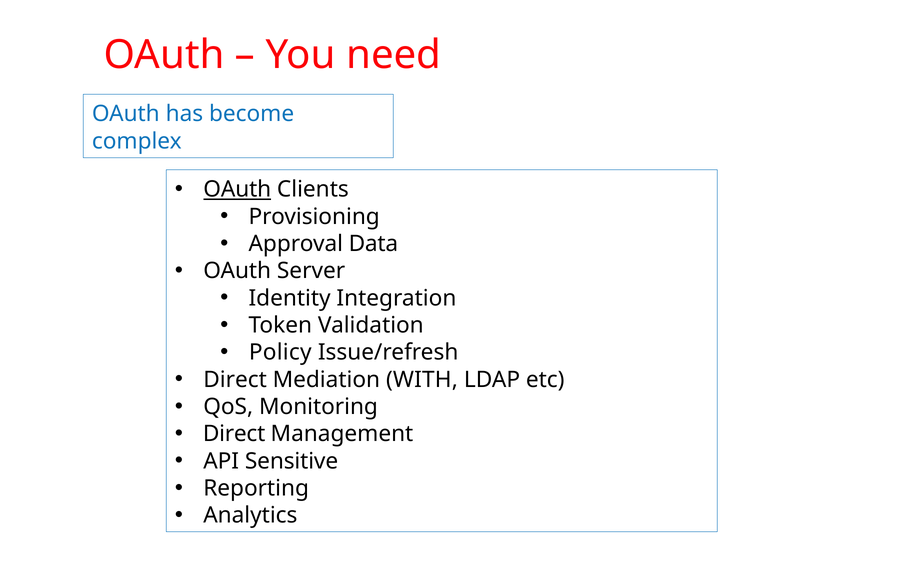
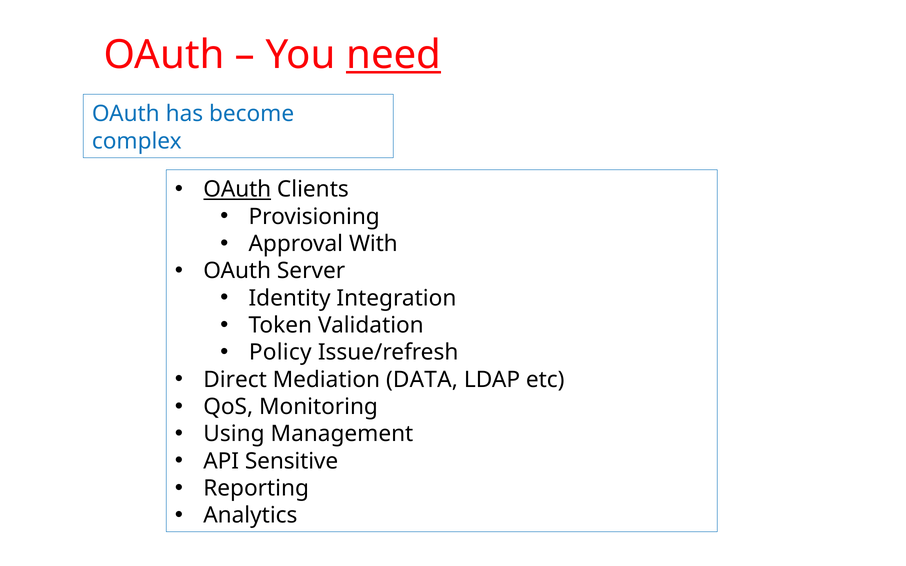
need underline: none -> present
Data: Data -> With
WITH: WITH -> DATA
Direct at (234, 434): Direct -> Using
